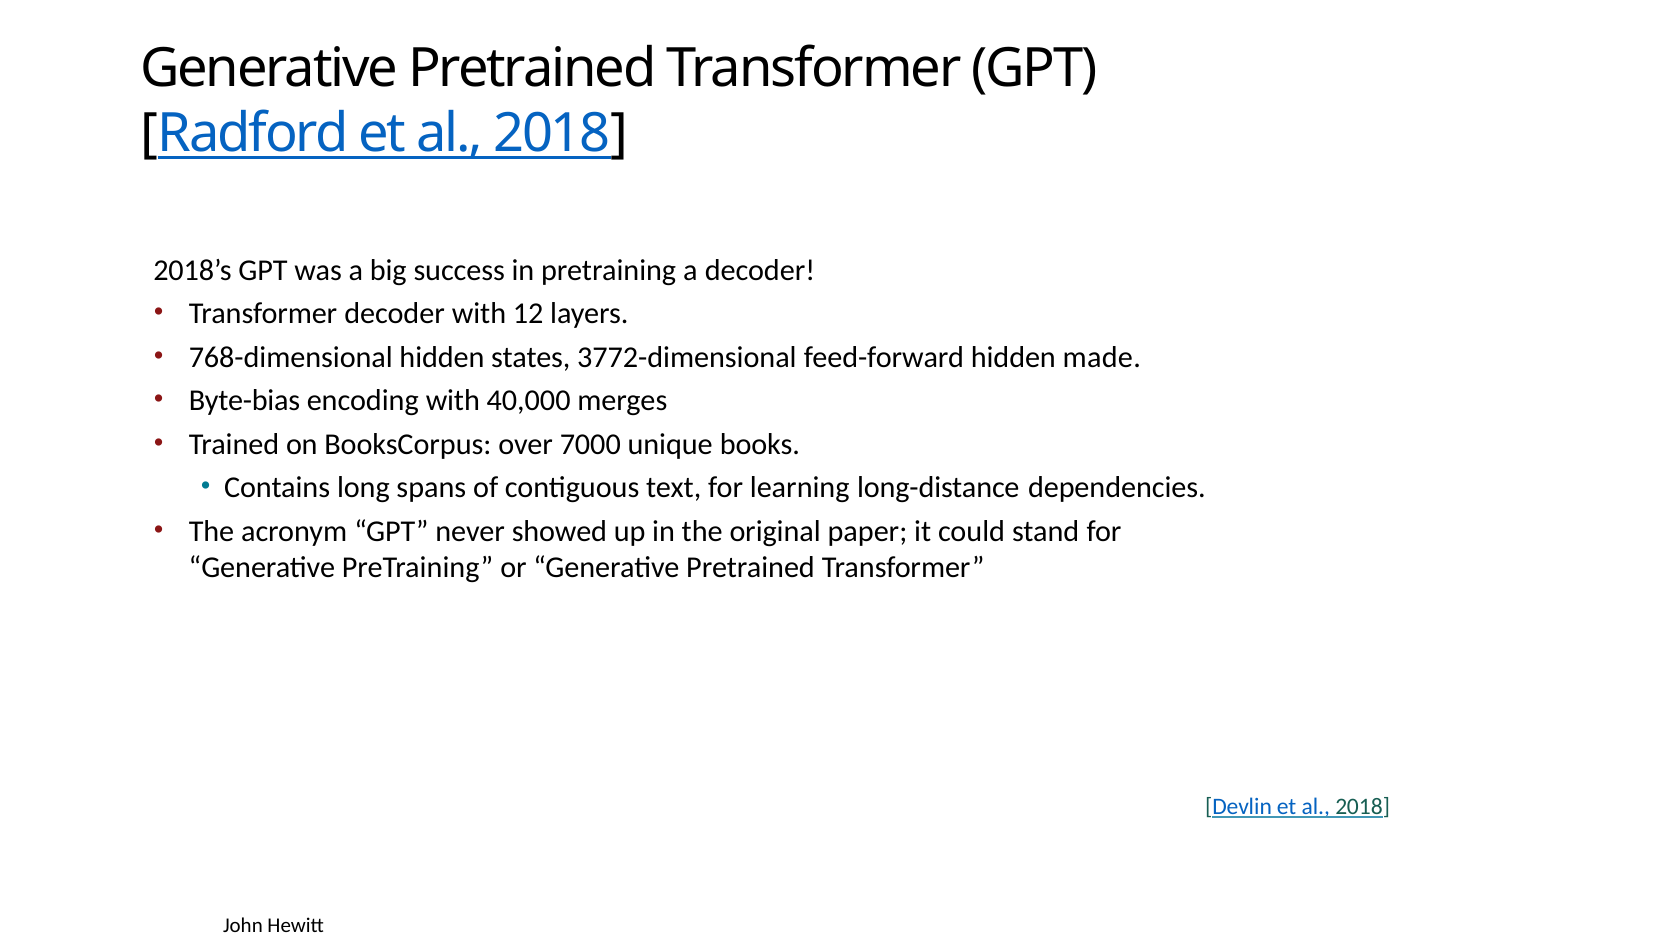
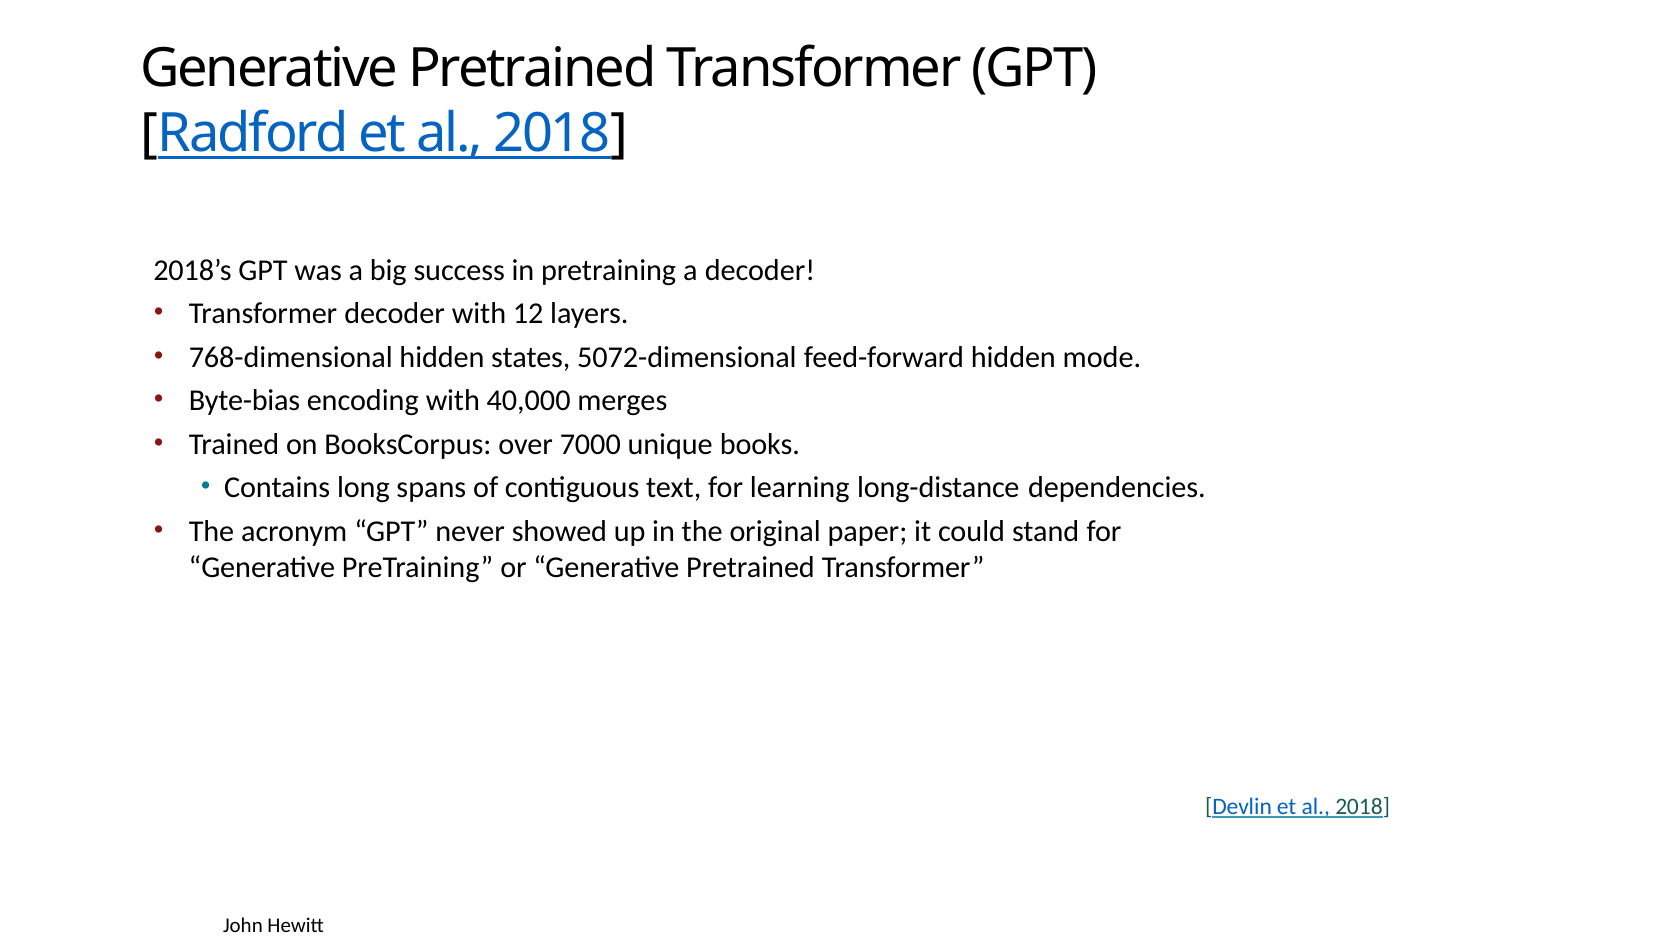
3772-dimensional: 3772-dimensional -> 5072-dimensional
made: made -> mode
